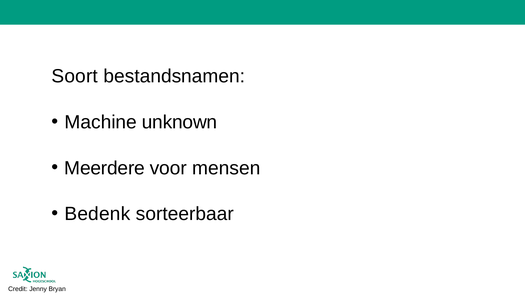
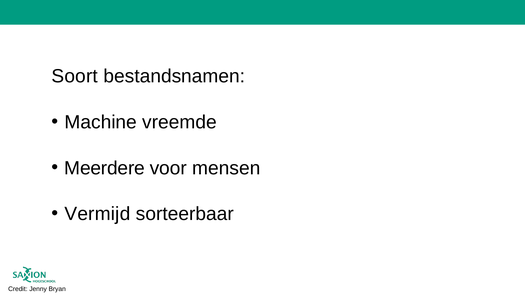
unknown: unknown -> vreemde
Bedenk: Bedenk -> Vermijd
